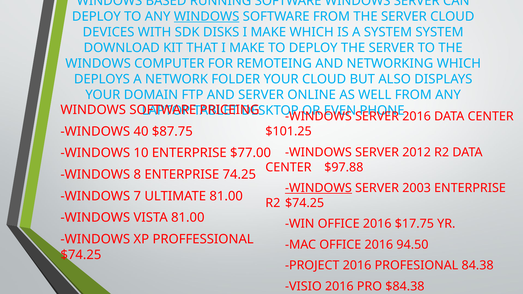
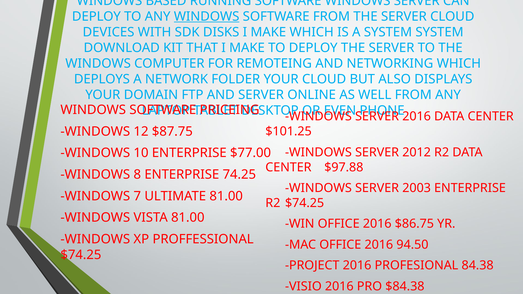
40: 40 -> 12
WINDOWS at (318, 188) underline: present -> none
$17.75: $17.75 -> $86.75
